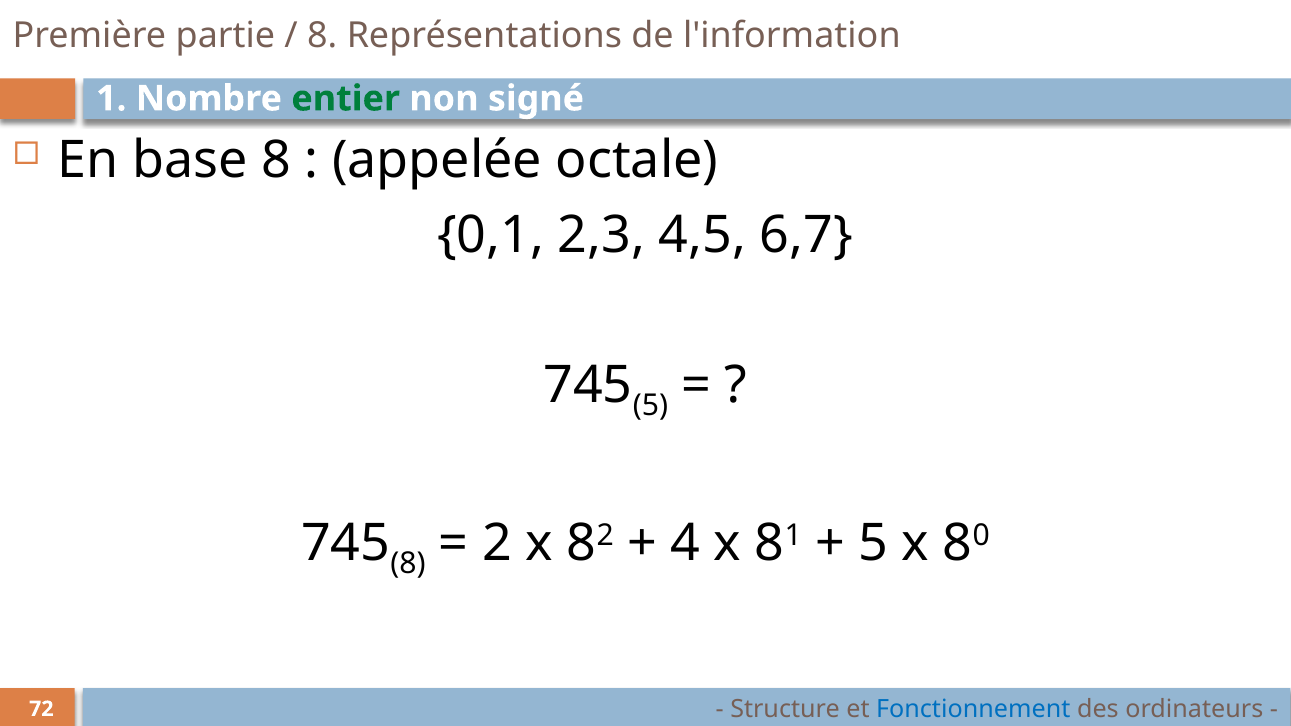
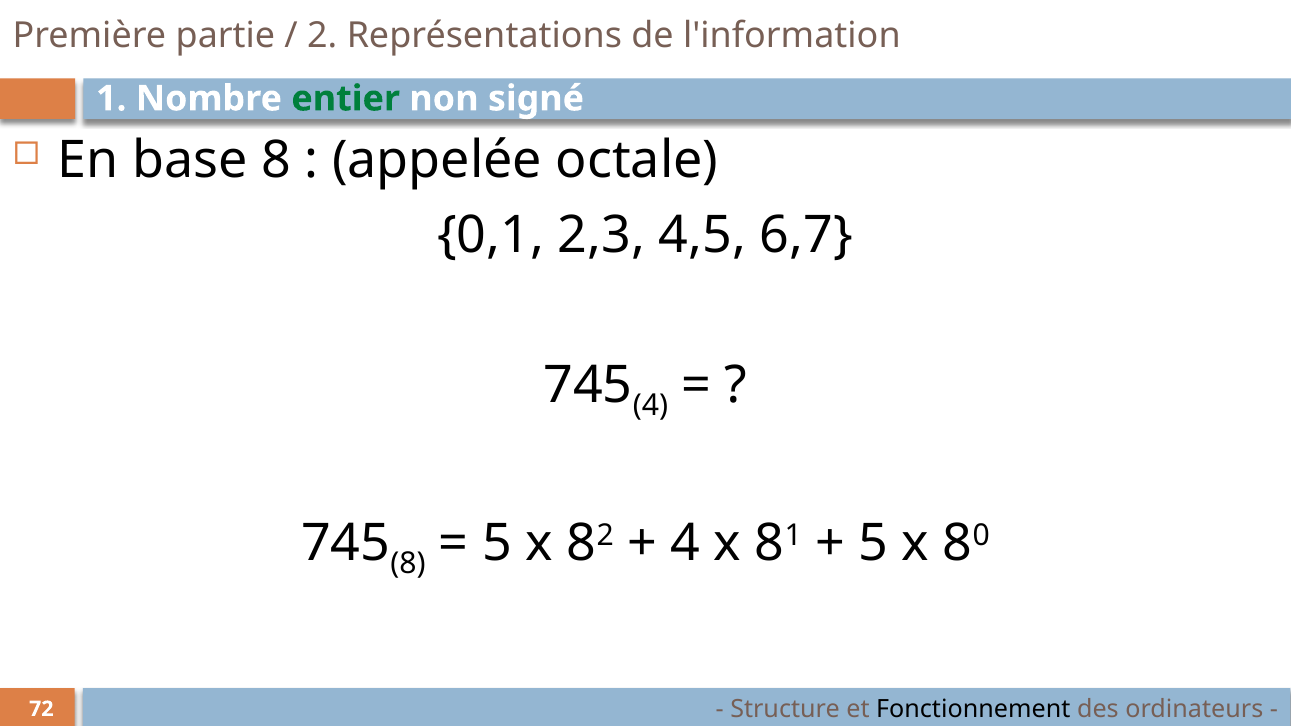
8 at (322, 36): 8 -> 2
5 at (650, 406): 5 -> 4
2 at (497, 544): 2 -> 5
Fonctionnement colour: blue -> black
